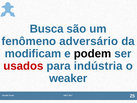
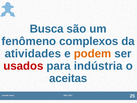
adversário: adversário -> complexos
modificam: modificam -> atividades
podem colour: black -> orange
weaker: weaker -> aceitas
